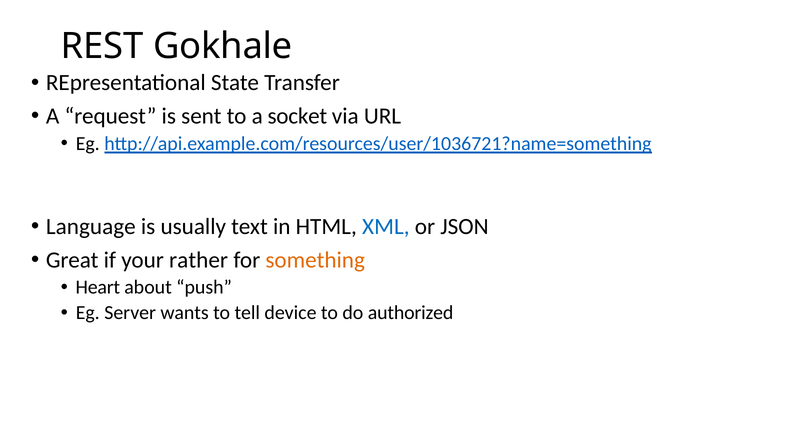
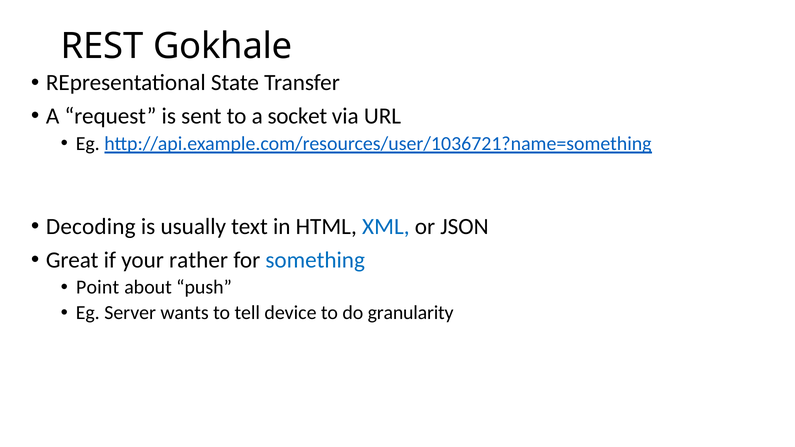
Language: Language -> Decoding
something colour: orange -> blue
Heart: Heart -> Point
authorized: authorized -> granularity
